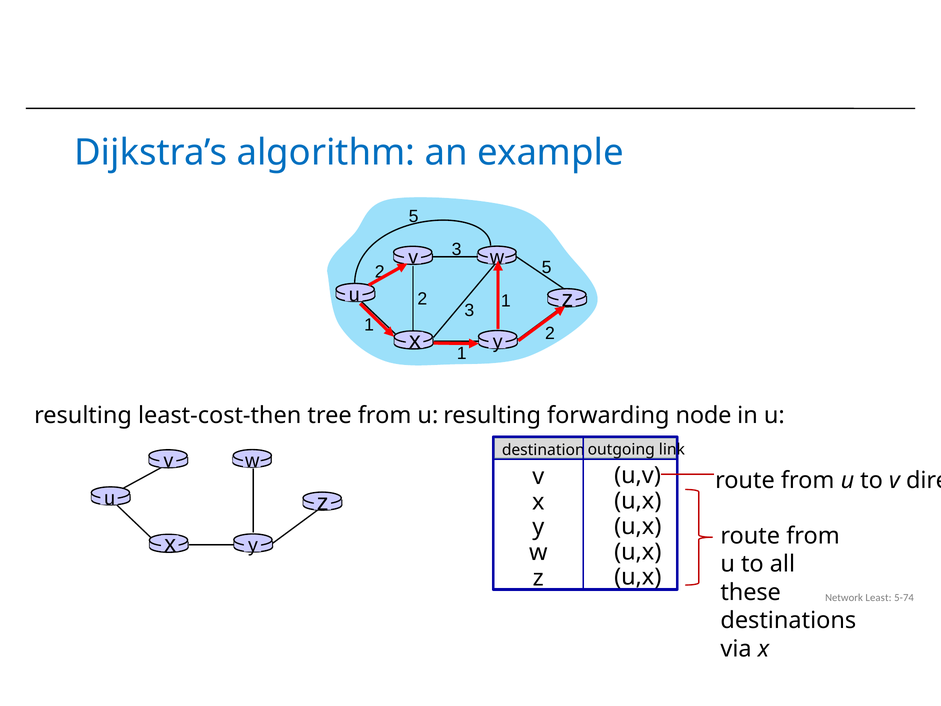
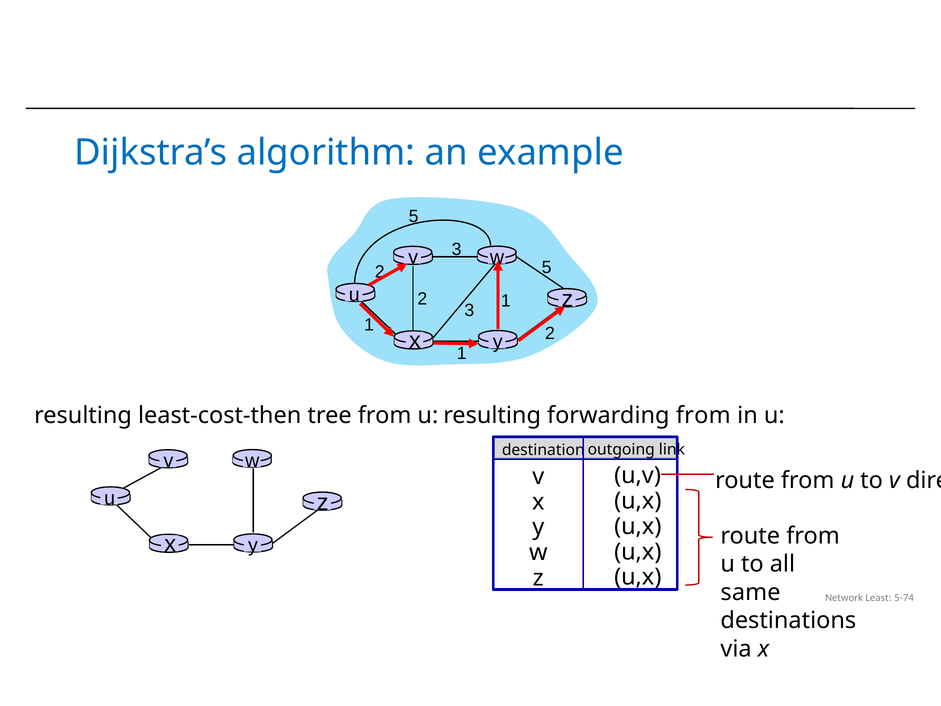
forwarding node: node -> from
these: these -> same
